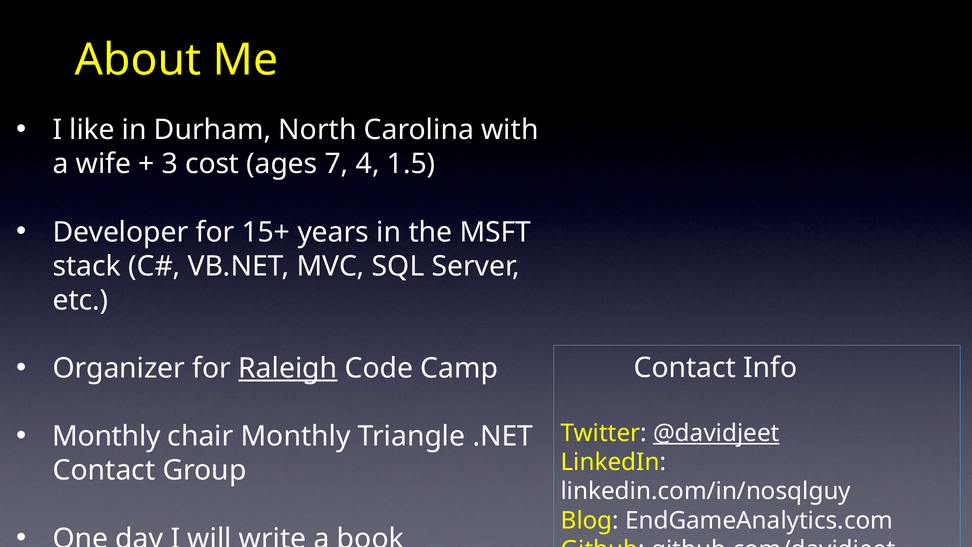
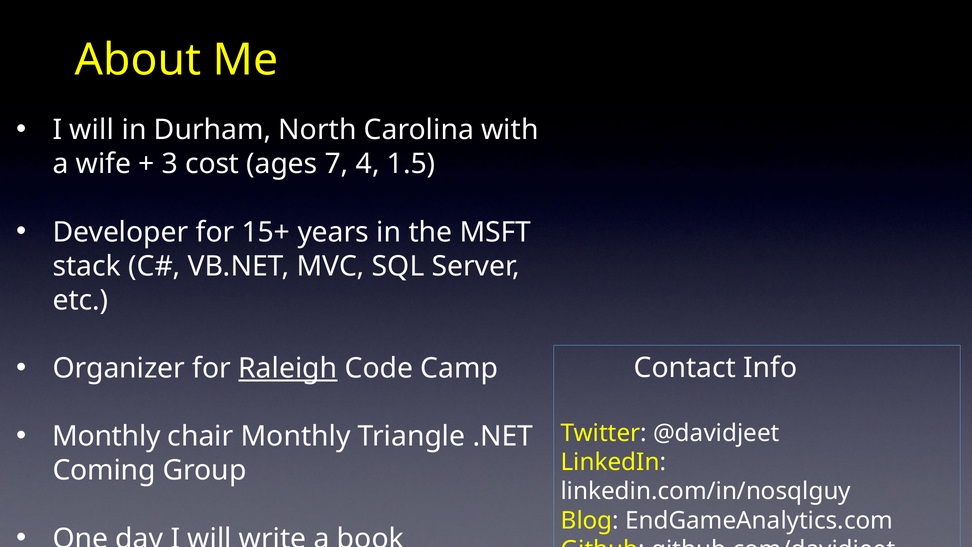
like at (92, 130): like -> will
@davidjeet underline: present -> none
Contact at (104, 470): Contact -> Coming
